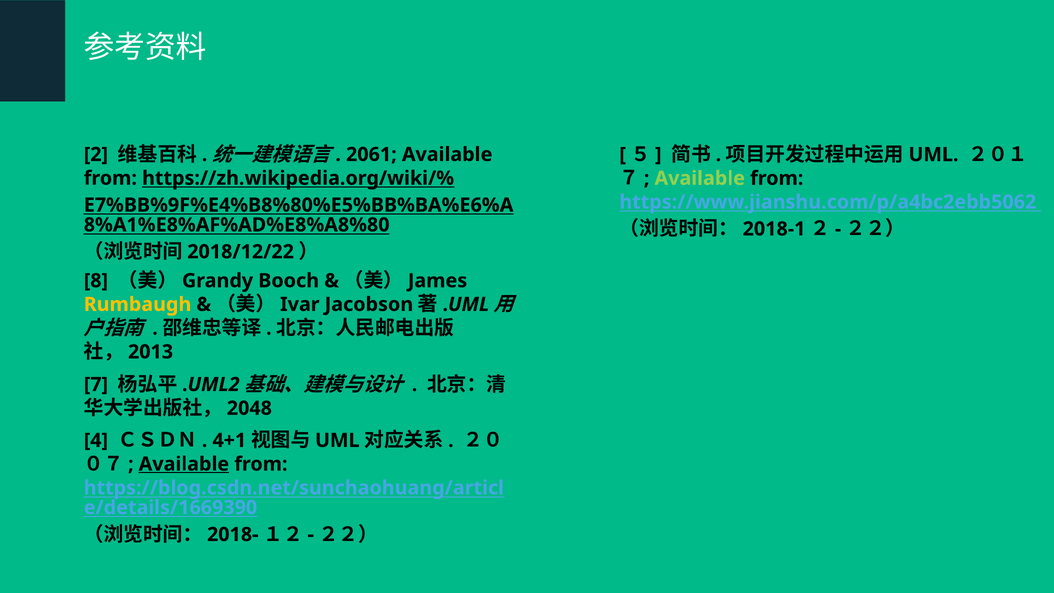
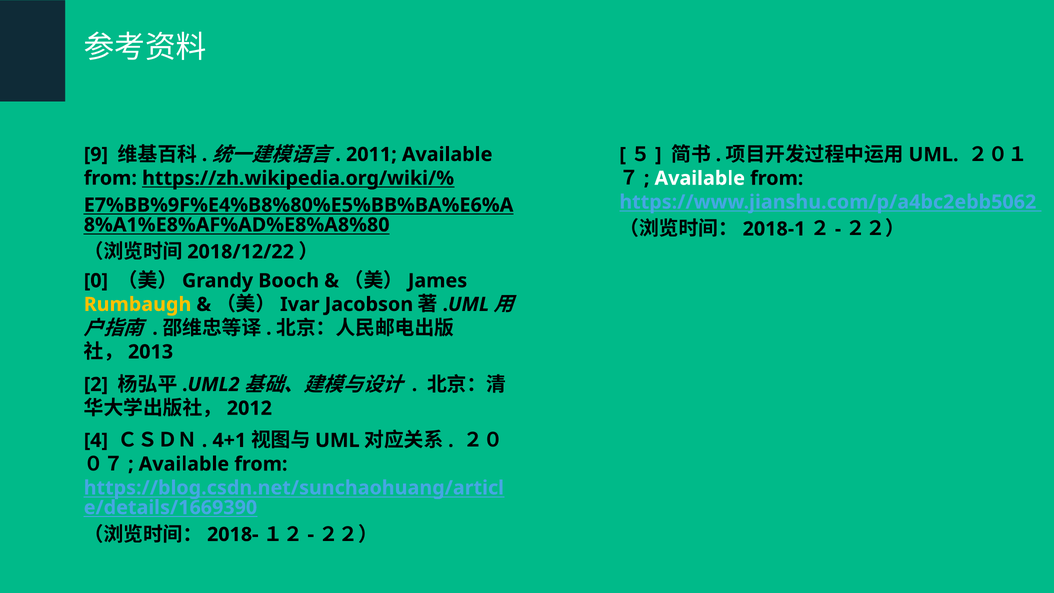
2: 2 -> 9
2061: 2061 -> 2011
Available at (700, 178) colour: light green -> white
8: 8 -> 0
7: 7 -> 2
2048: 2048 -> 2012
Available at (184, 464) underline: present -> none
